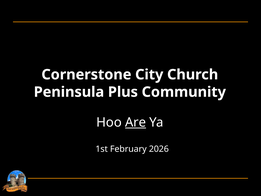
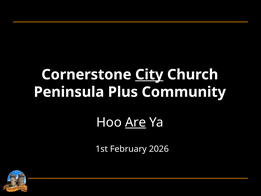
City underline: none -> present
